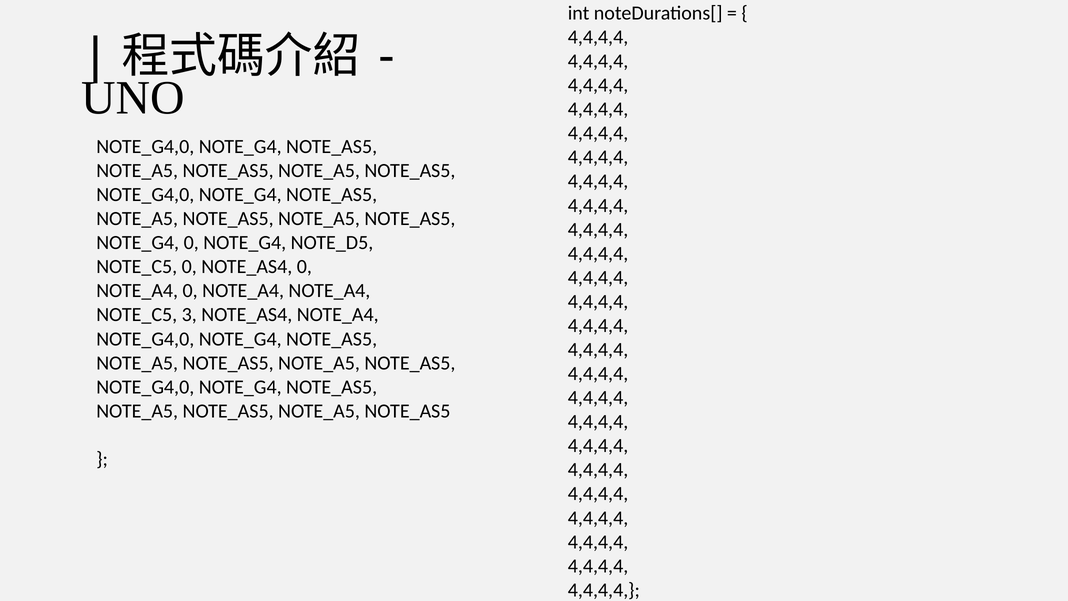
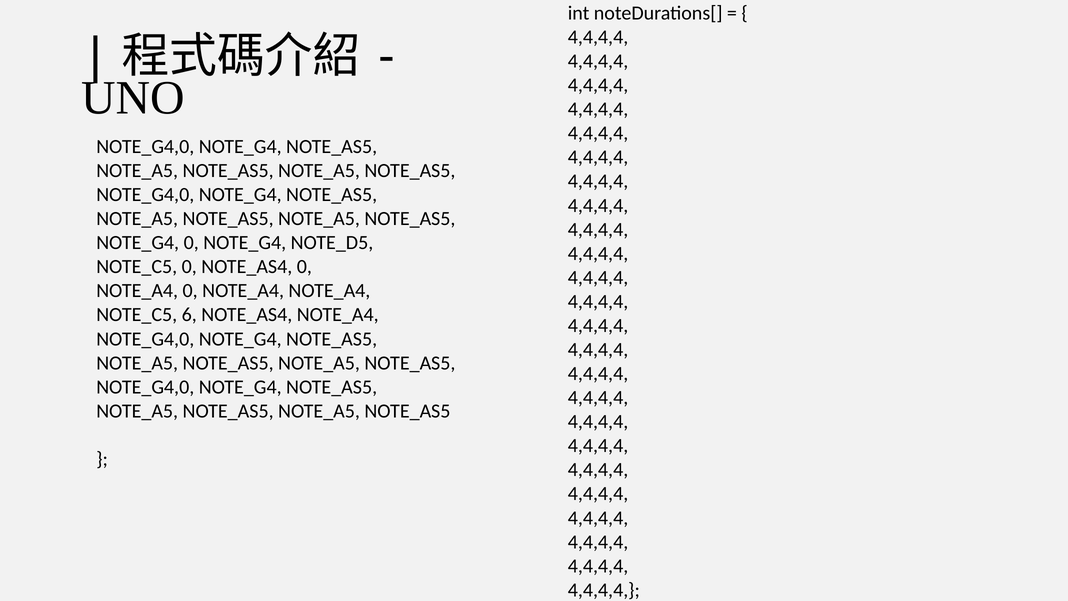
3: 3 -> 6
